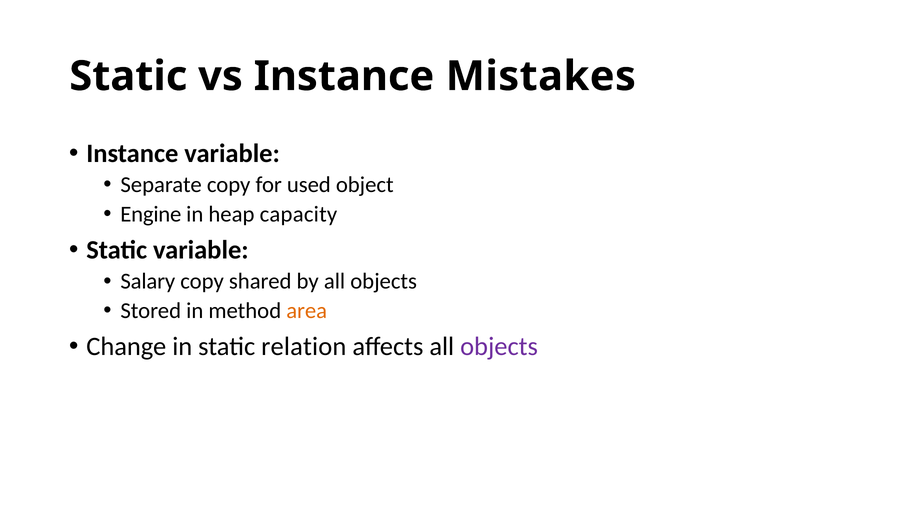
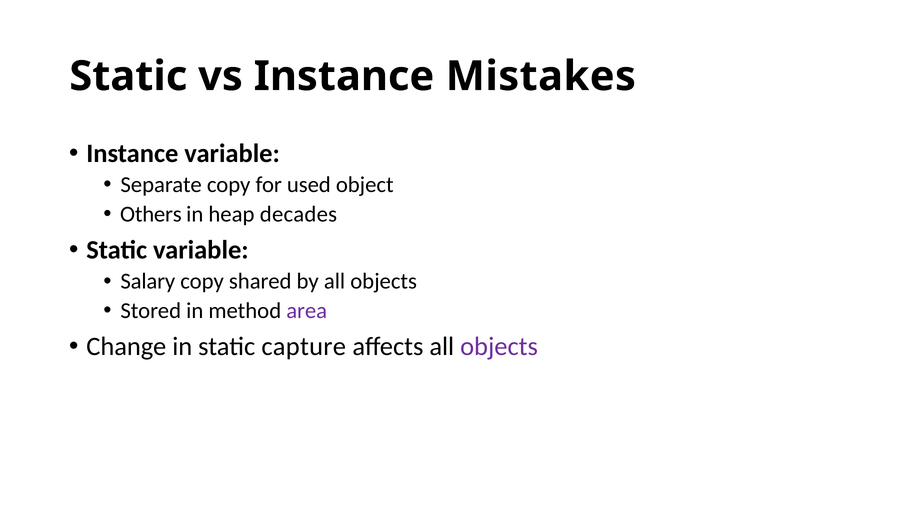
Engine: Engine -> Others
capacity: capacity -> decades
area colour: orange -> purple
relation: relation -> capture
